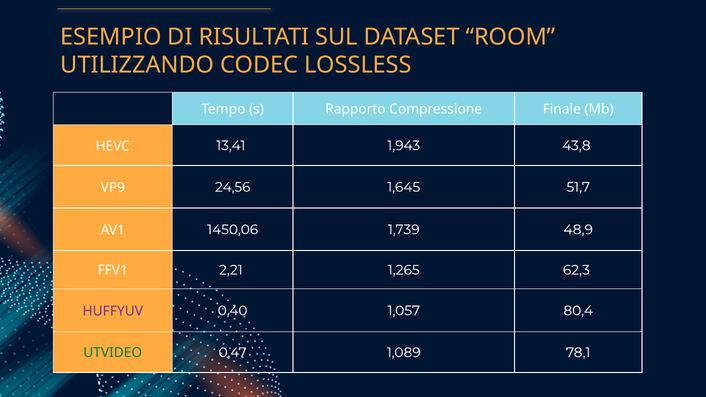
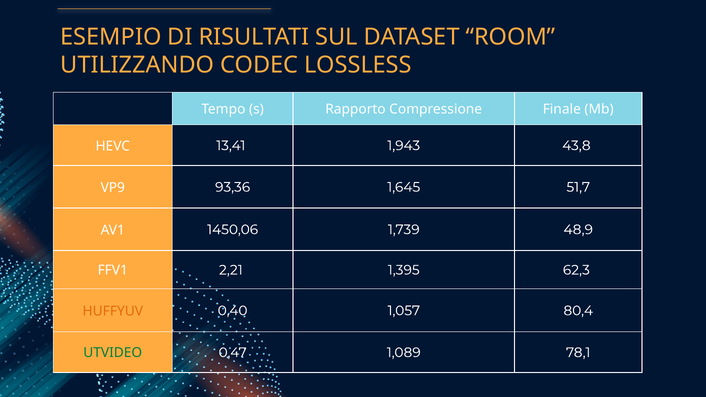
24,56: 24,56 -> 93,36
1,265: 1,265 -> 1,395
HUFFYUV colour: purple -> orange
